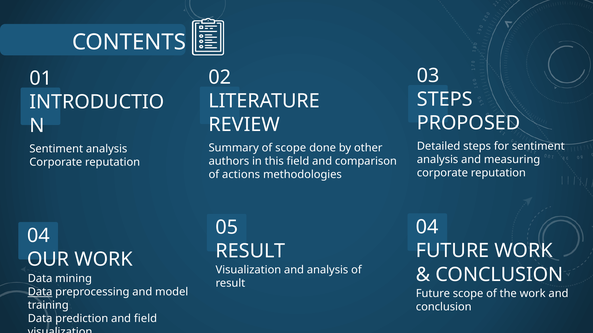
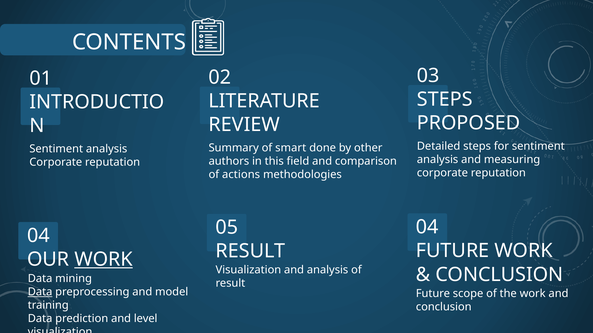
of scope: scope -> smart
WORK at (104, 260) underline: none -> present
and field: field -> level
